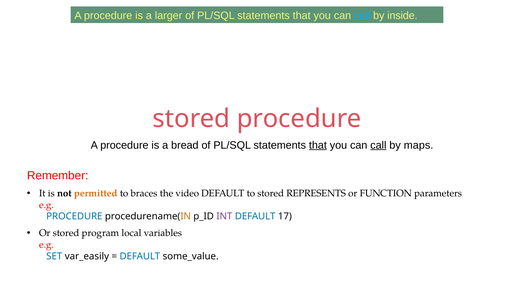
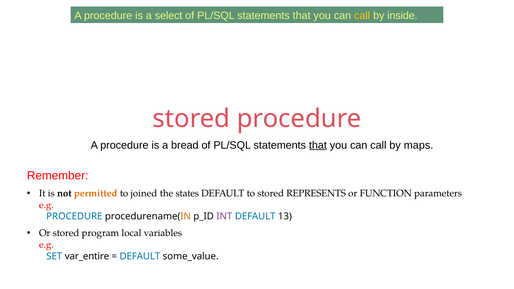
larger: larger -> select
call at (362, 15) colour: light blue -> yellow
call at (378, 145) underline: present -> none
braces: braces -> joined
video: video -> states
17: 17 -> 13
var_easily: var_easily -> var_entire
